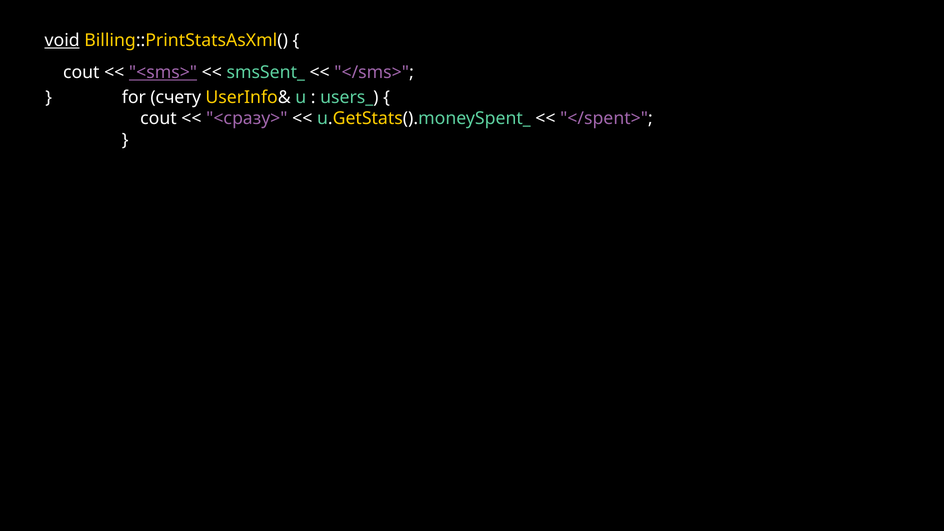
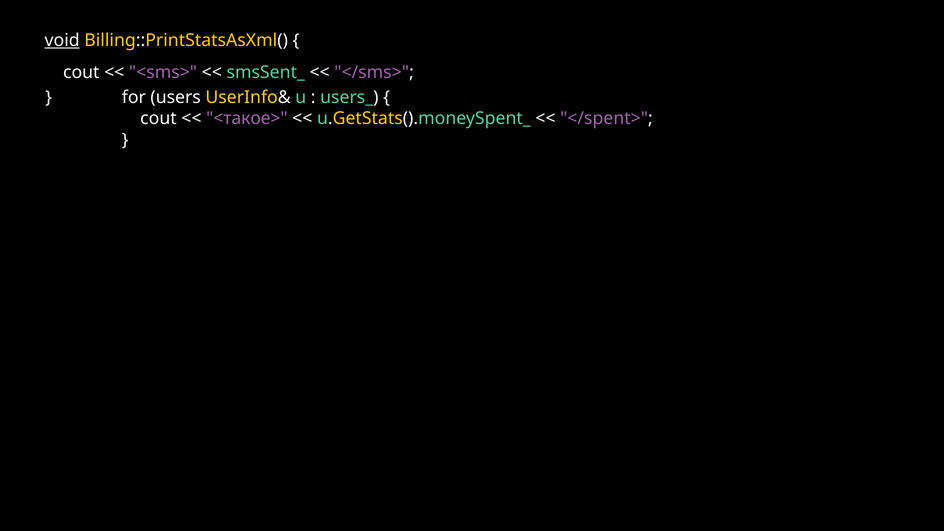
<sms> underline: present -> none
счету: счету -> users
<сразу>: <сразу> -> <такое>
